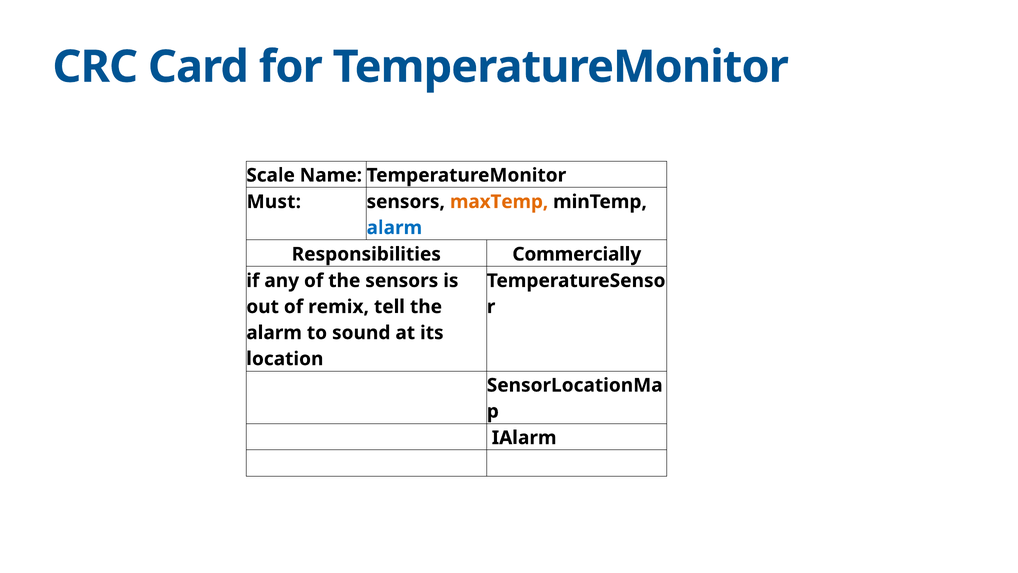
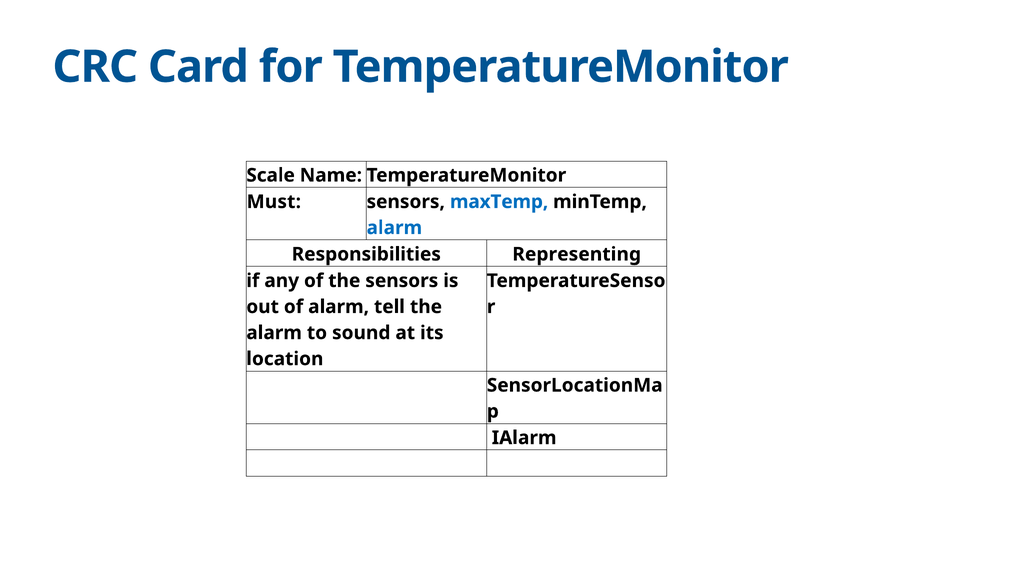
maxTemp colour: orange -> blue
Commercially: Commercially -> Representing
of remix: remix -> alarm
